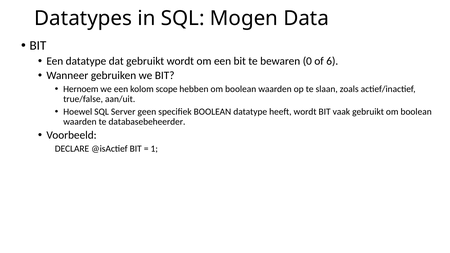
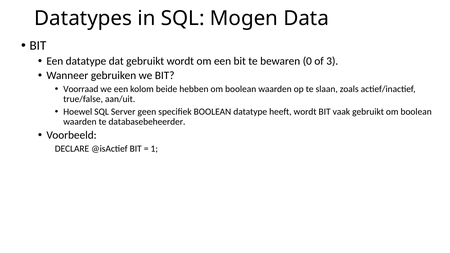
6: 6 -> 3
Hernoem: Hernoem -> Voorraad
scope: scope -> beide
